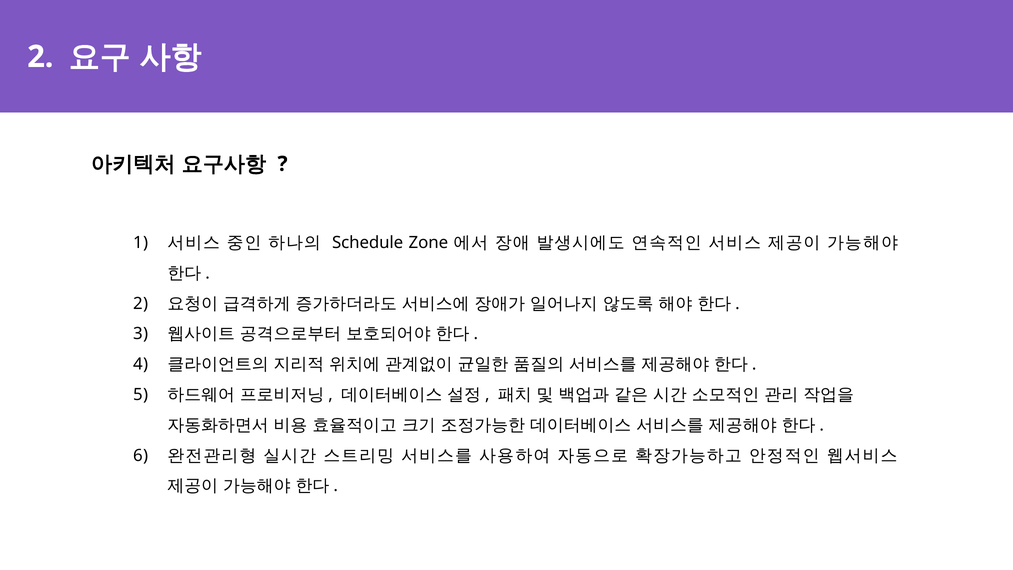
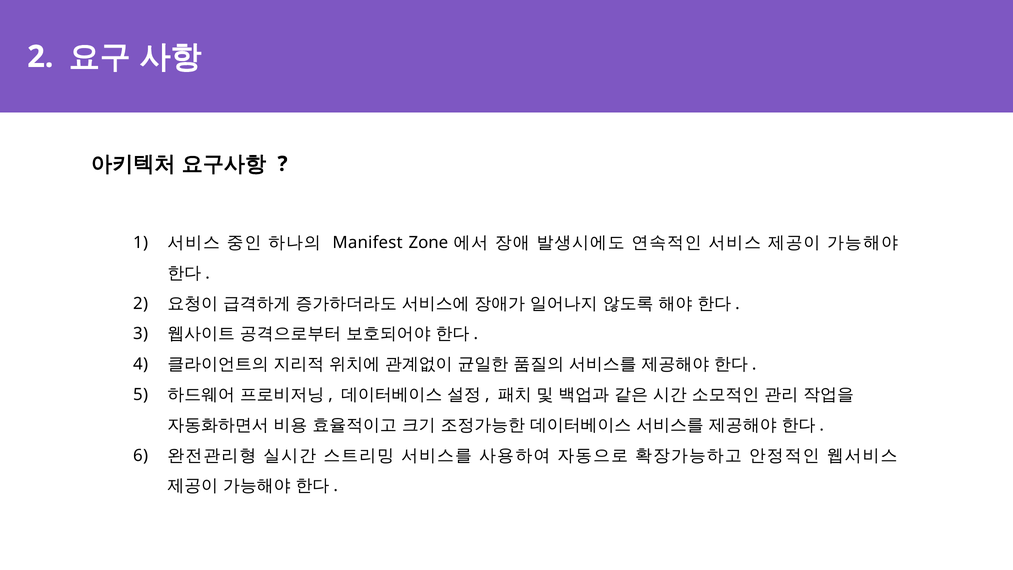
Schedule: Schedule -> Manifest
